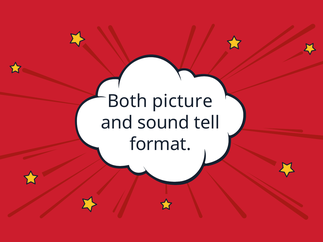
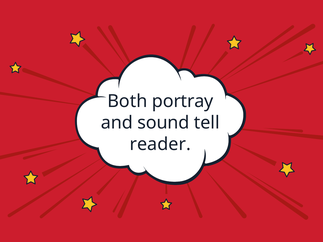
picture: picture -> portray
format: format -> reader
